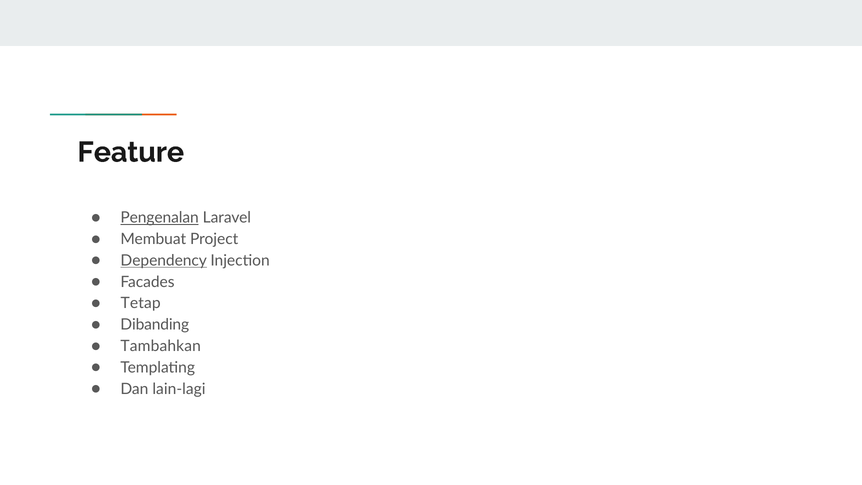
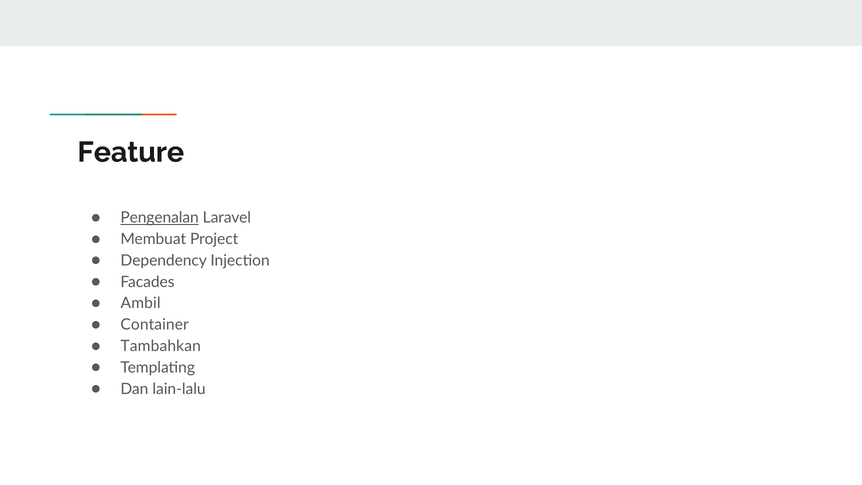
Dependency underline: present -> none
Tetap: Tetap -> Ambil
Dibanding: Dibanding -> Container
lain-lagi: lain-lagi -> lain-lalu
